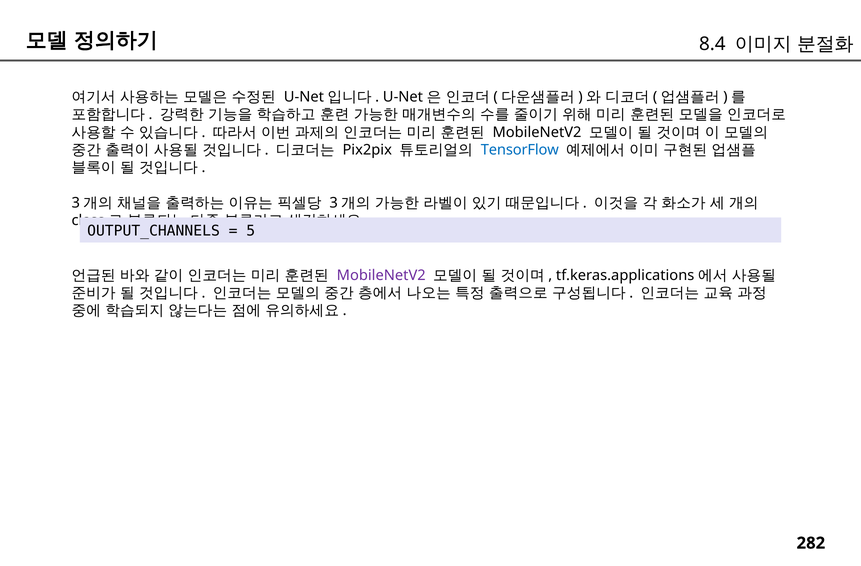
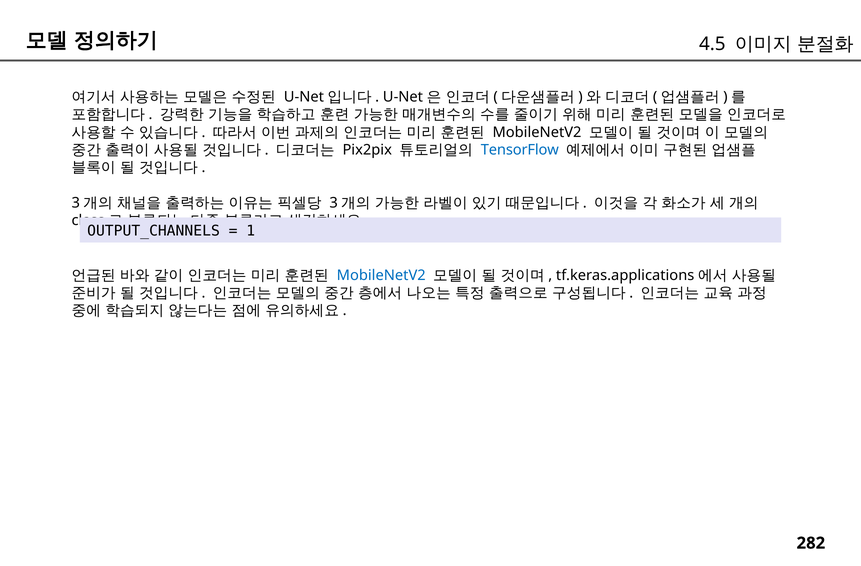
8.4: 8.4 -> 4.5
5: 5 -> 1
MobileNetV2 at (381, 275) colour: purple -> blue
